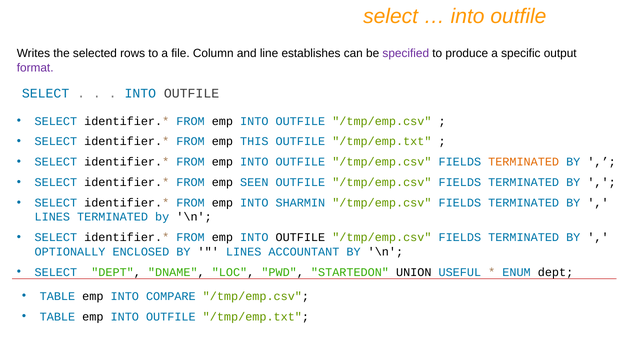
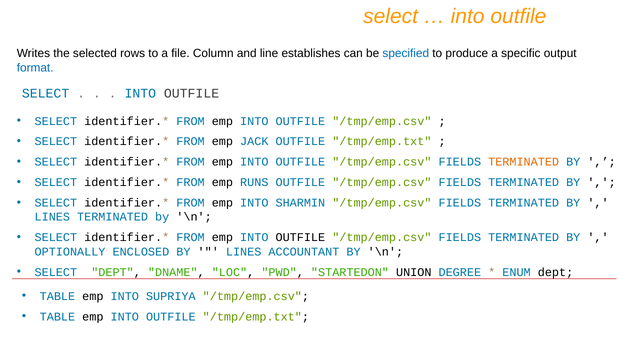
specified colour: purple -> blue
format colour: purple -> blue
THIS: THIS -> JACK
SEEN: SEEN -> RUNS
USEFUL: USEFUL -> DEGREE
COMPARE: COMPARE -> SUPRIYA
